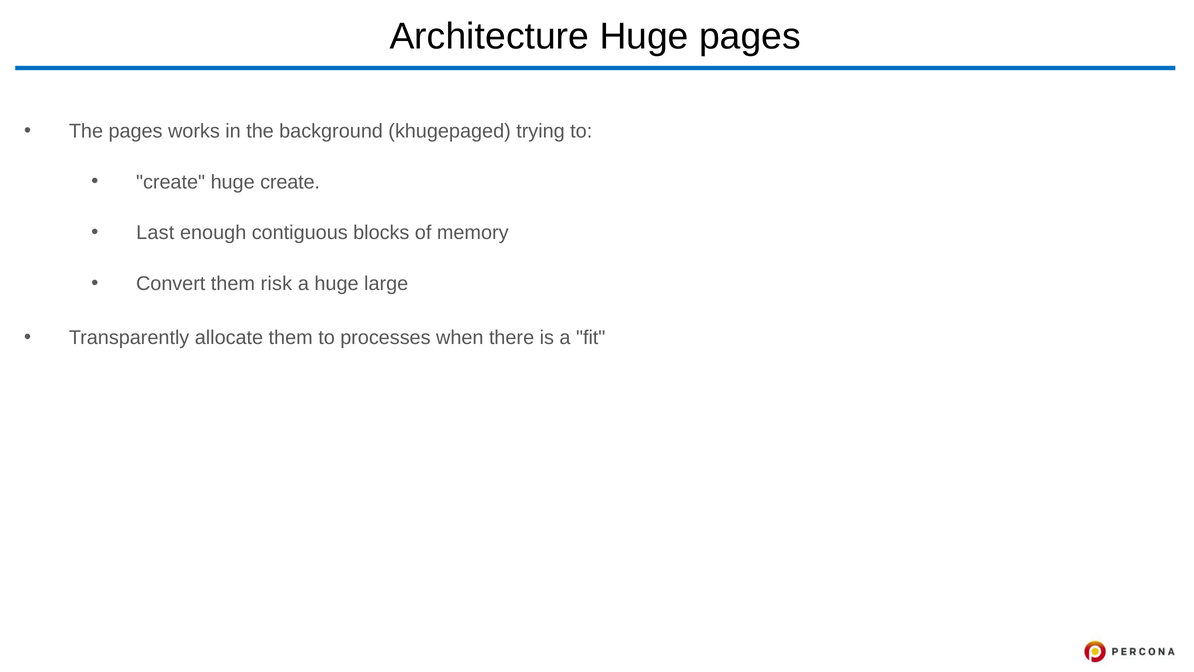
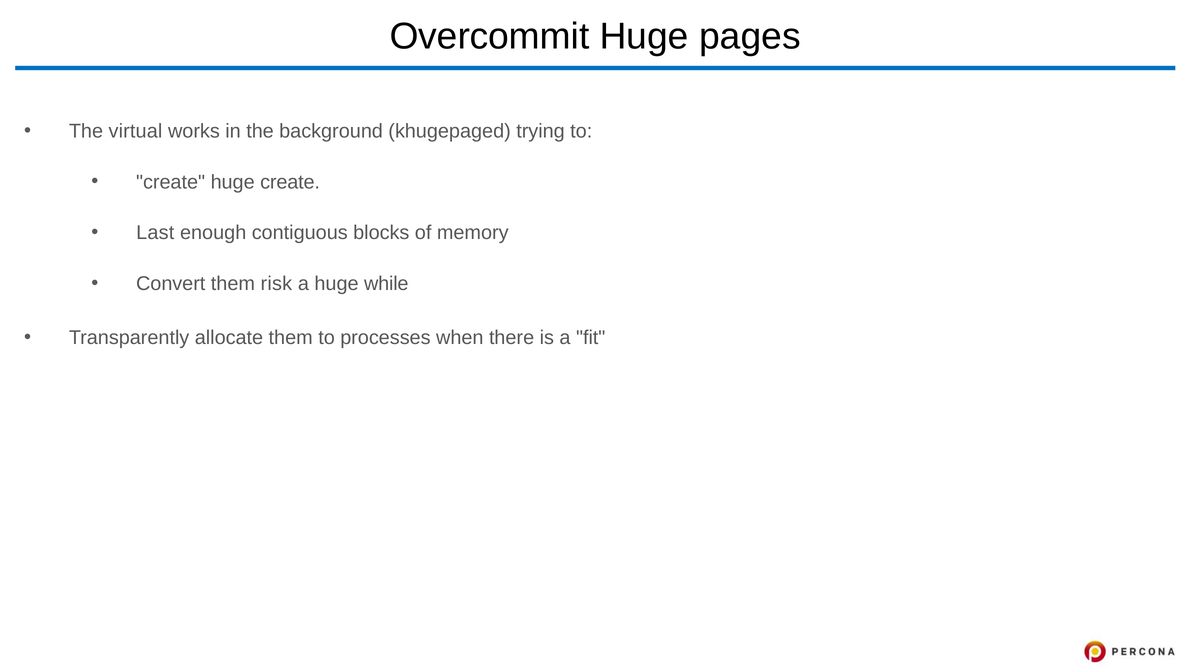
Architecture: Architecture -> Overcommit
The pages: pages -> virtual
large: large -> while
